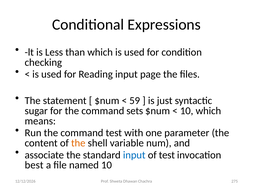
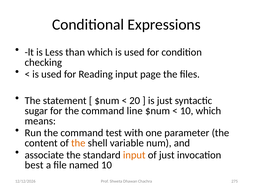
59: 59 -> 20
sets: sets -> line
input at (134, 155) colour: blue -> orange
of test: test -> just
